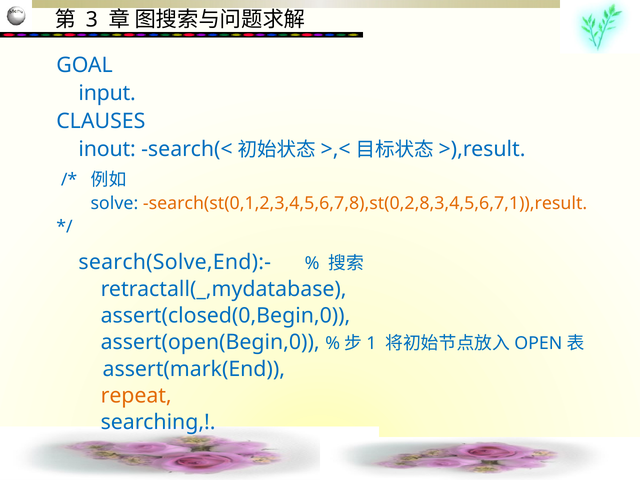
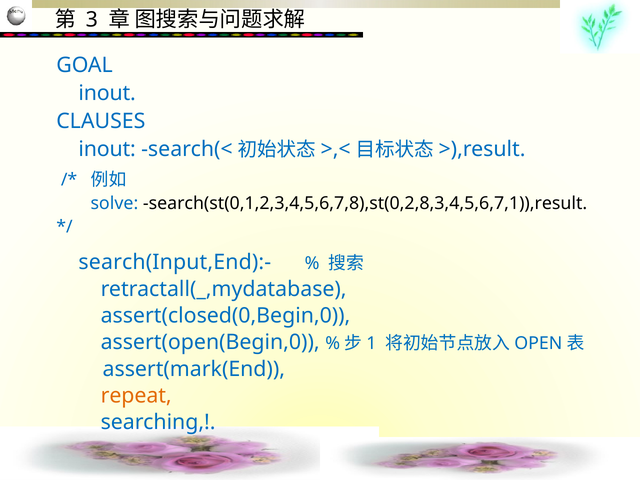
input at (107, 93): input -> inout
search(st(0,1,2,3,4,5,6,7,8),st(0,2,8,3,4,5,6,7,1)),result colour: orange -> black
search(Solve,End):-: search(Solve,End):- -> search(Input,End):-
